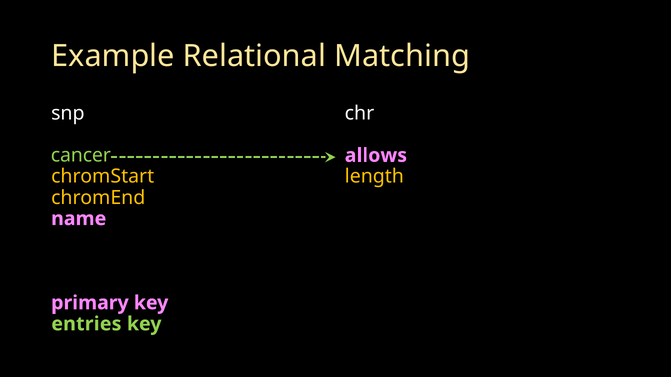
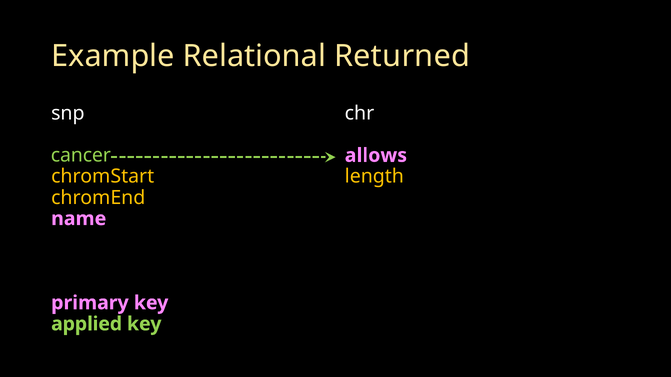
Matching: Matching -> Returned
entries: entries -> applied
